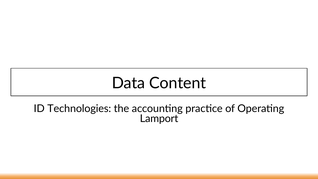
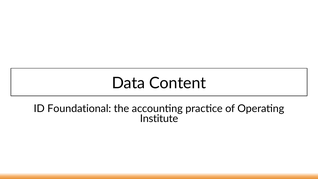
Technologies: Technologies -> Foundational
Lamport: Lamport -> Institute
